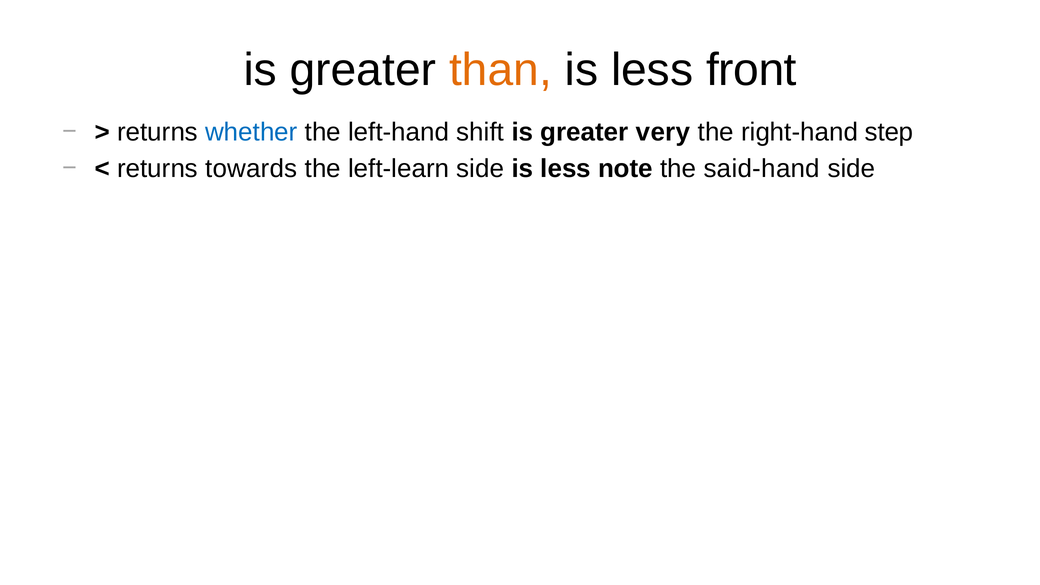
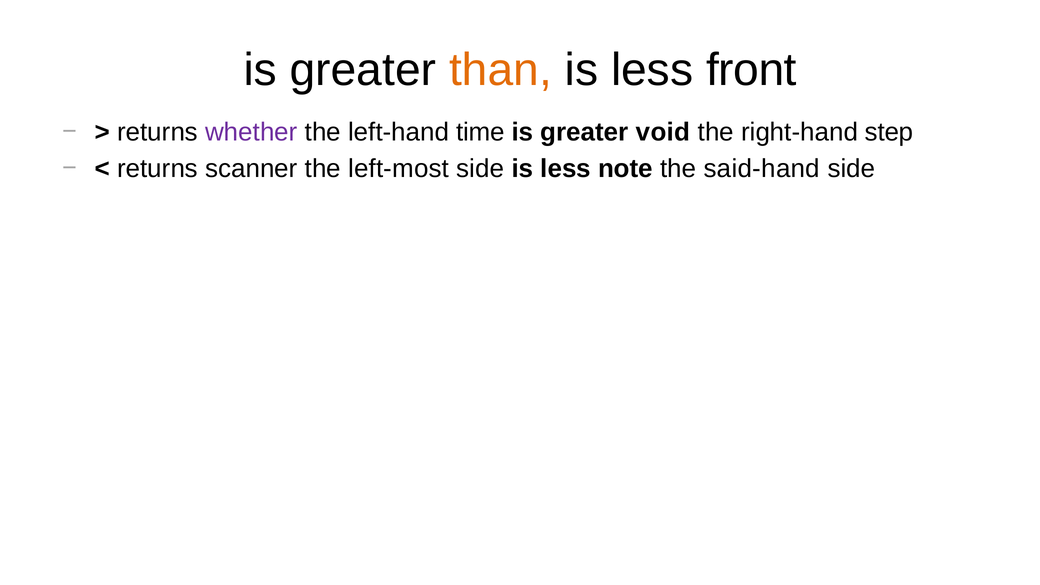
whether colour: blue -> purple
shift: shift -> time
very: very -> void
towards: towards -> scanner
left-learn: left-learn -> left-most
